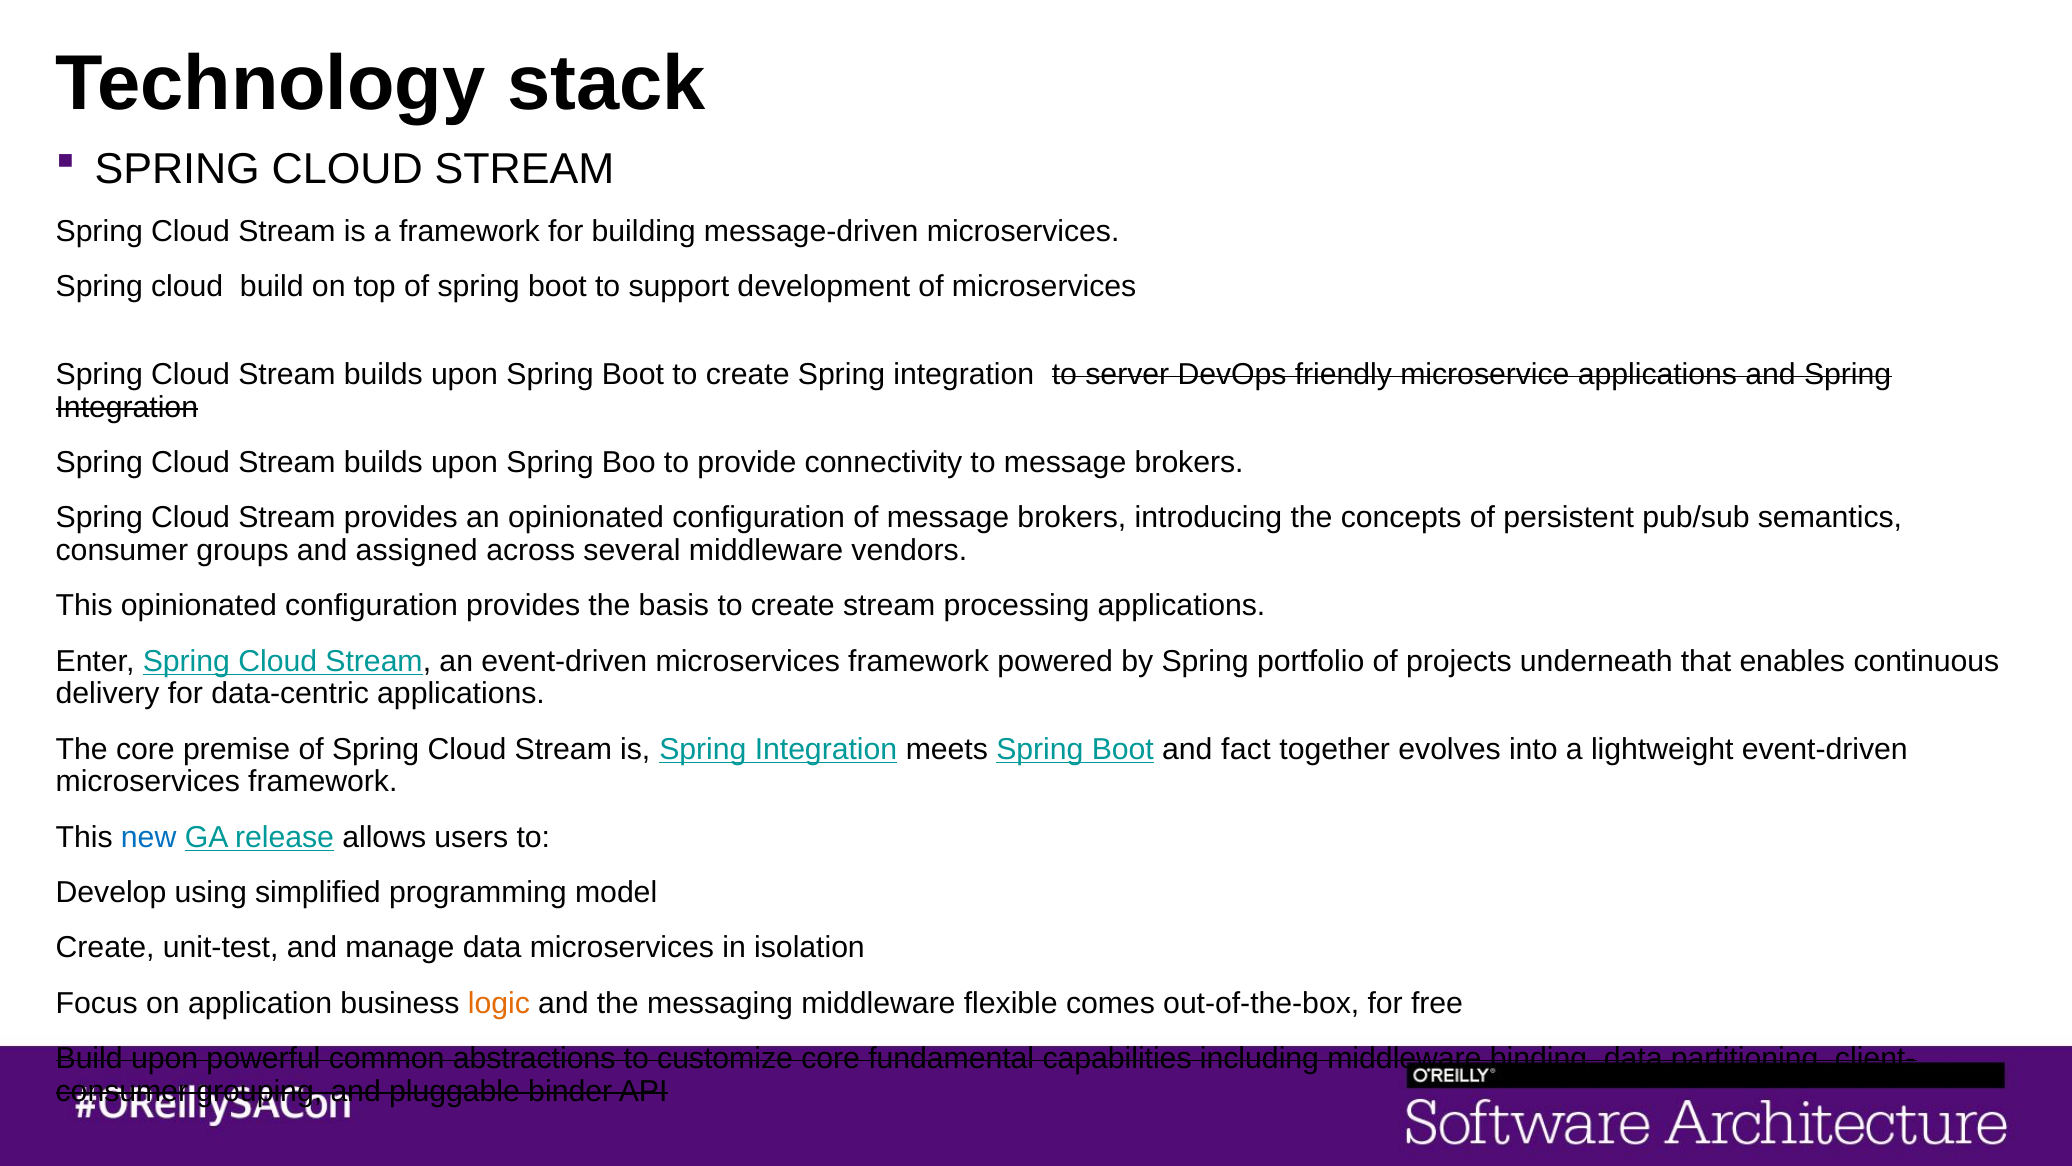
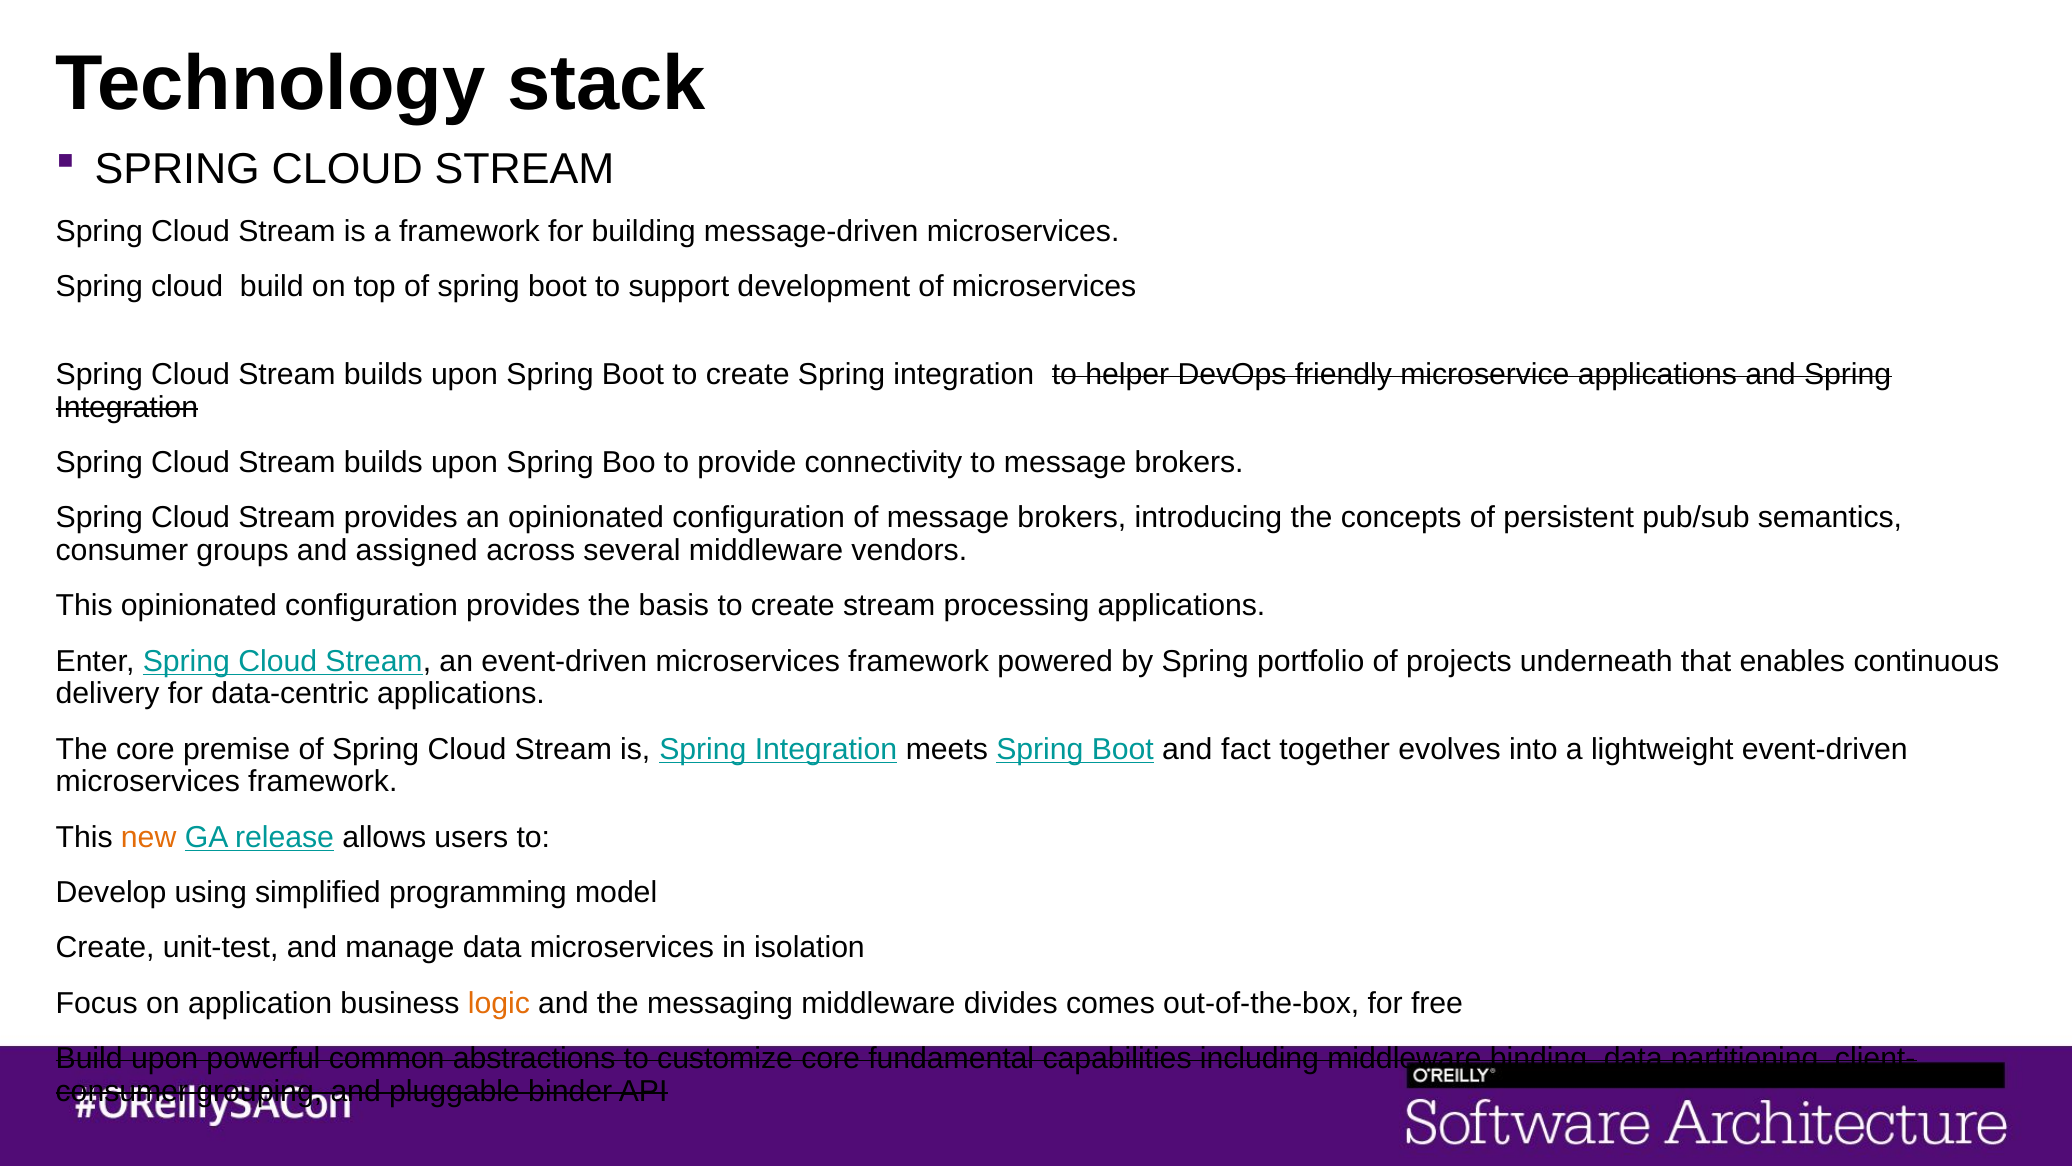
server: server -> helper
new colour: blue -> orange
flexible: flexible -> divides
